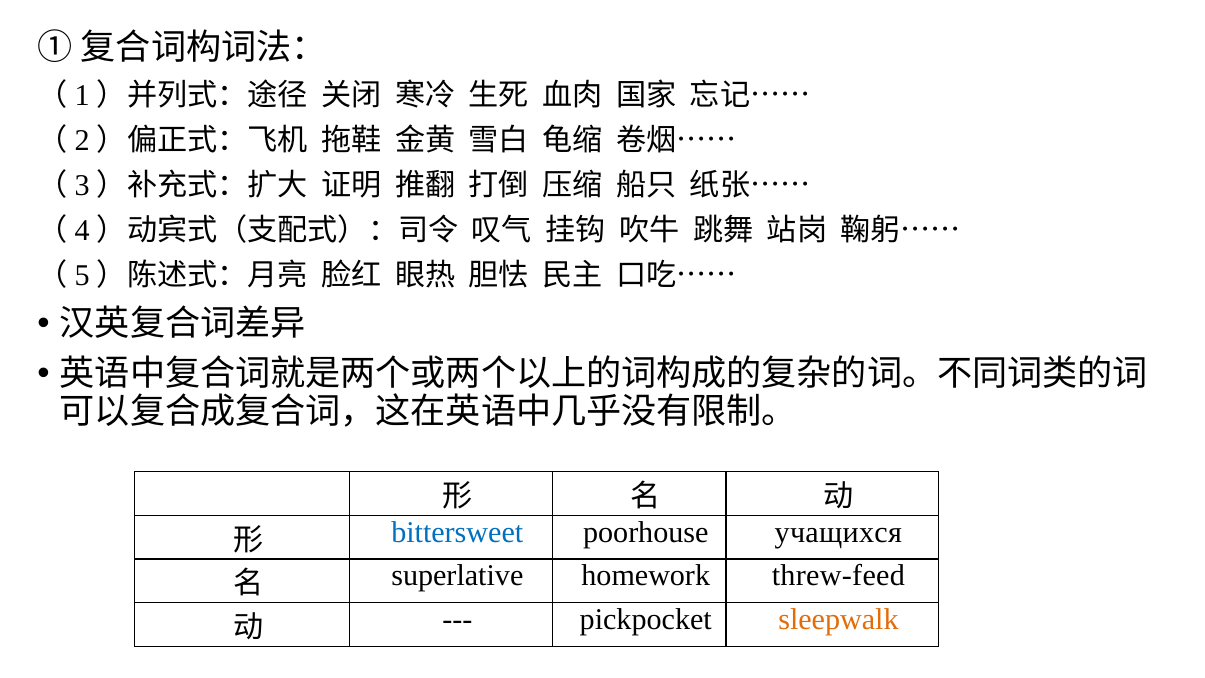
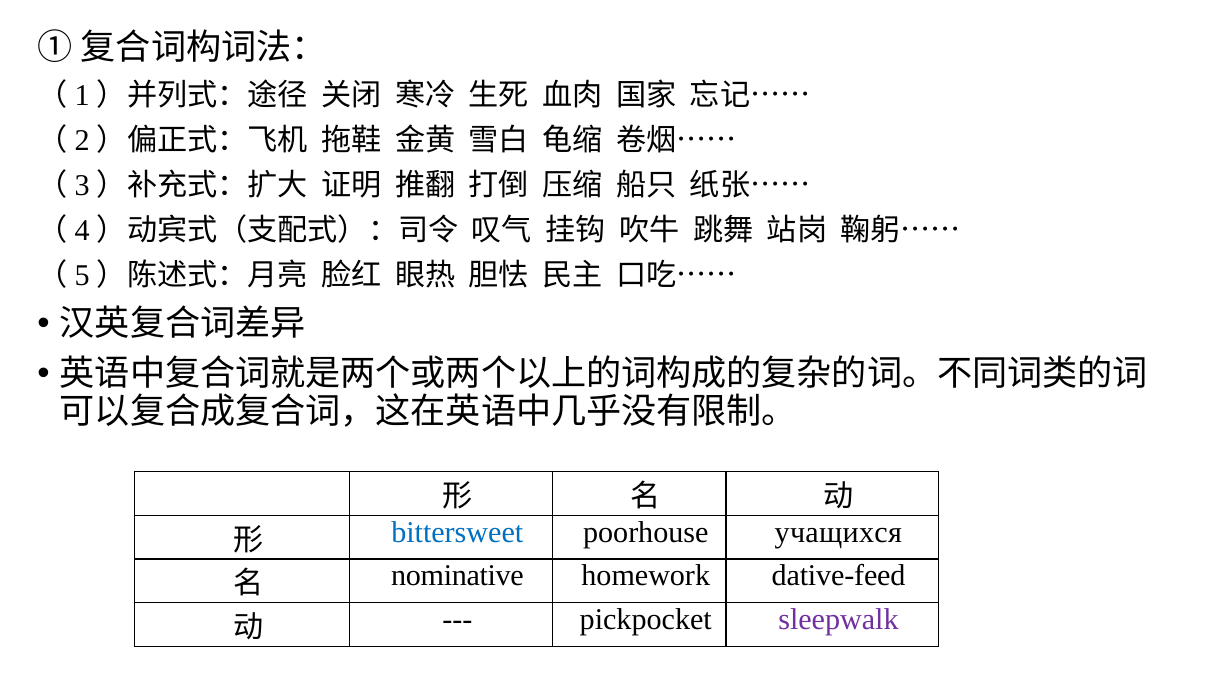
superlative: superlative -> nominative
threw-feed: threw-feed -> dative-feed
sleepwalk colour: orange -> purple
